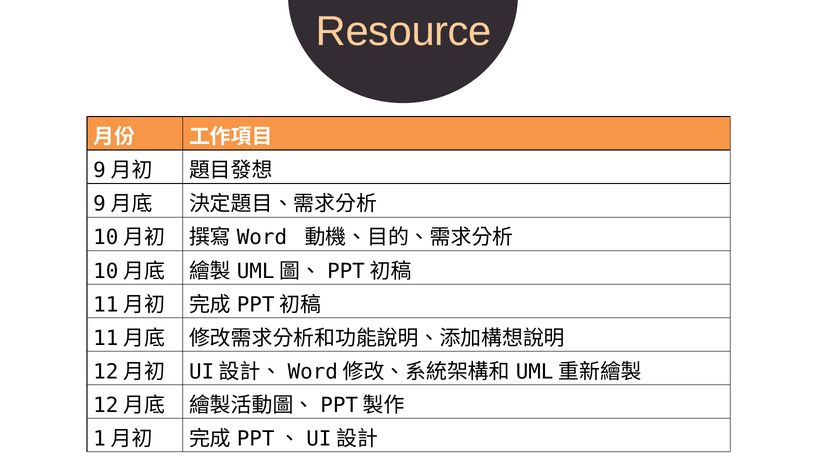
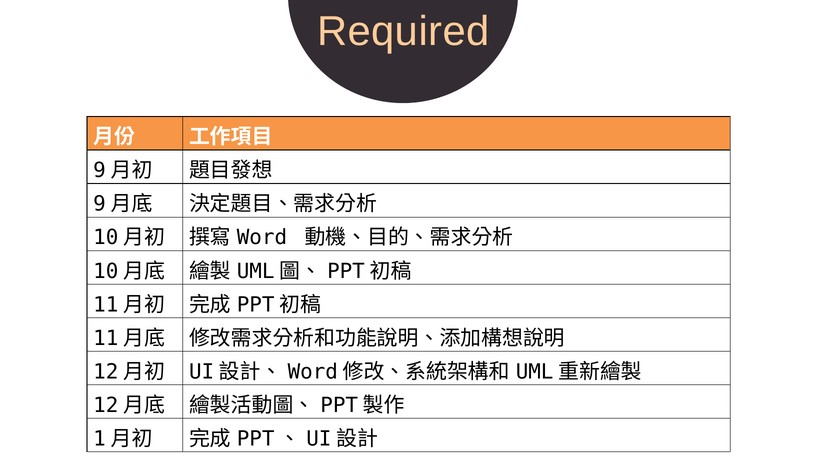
Resource: Resource -> Required
